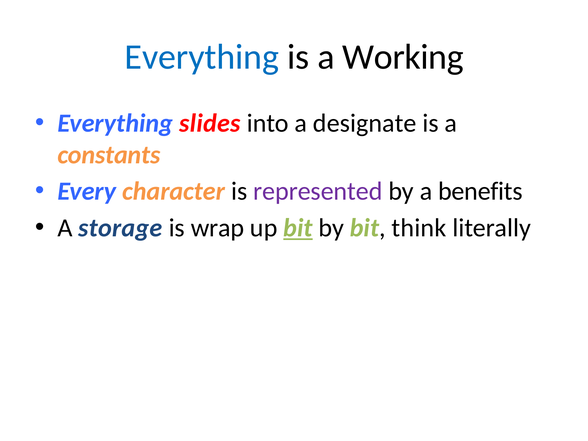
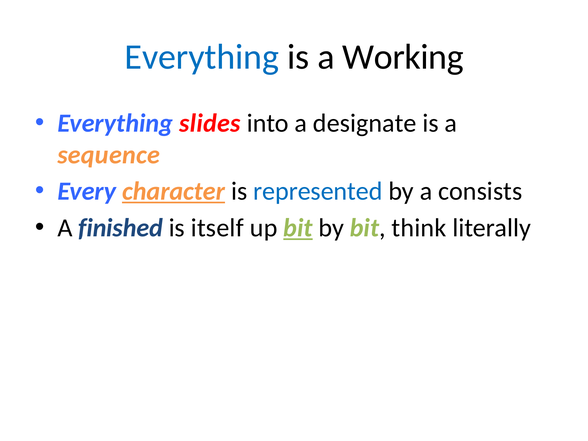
constants: constants -> sequence
character underline: none -> present
represented colour: purple -> blue
benefits: benefits -> consists
storage: storage -> finished
wrap: wrap -> itself
